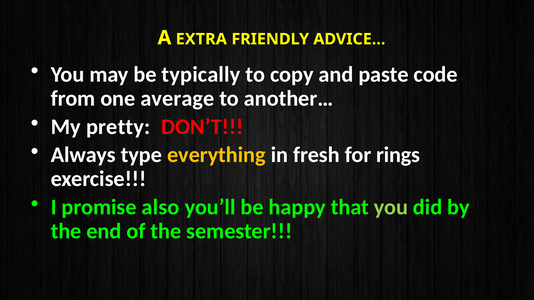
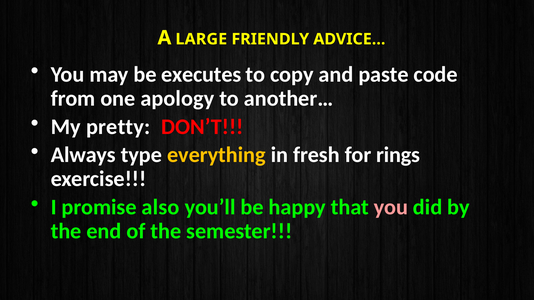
EXTRA: EXTRA -> LARGE
typically: typically -> executes
average: average -> apology
you at (391, 208) colour: light green -> pink
